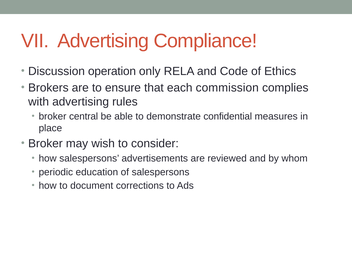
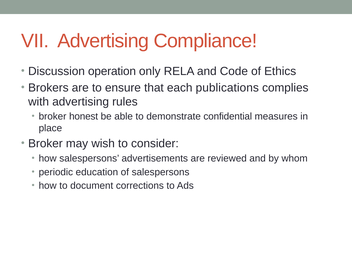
commission: commission -> publications
central: central -> honest
